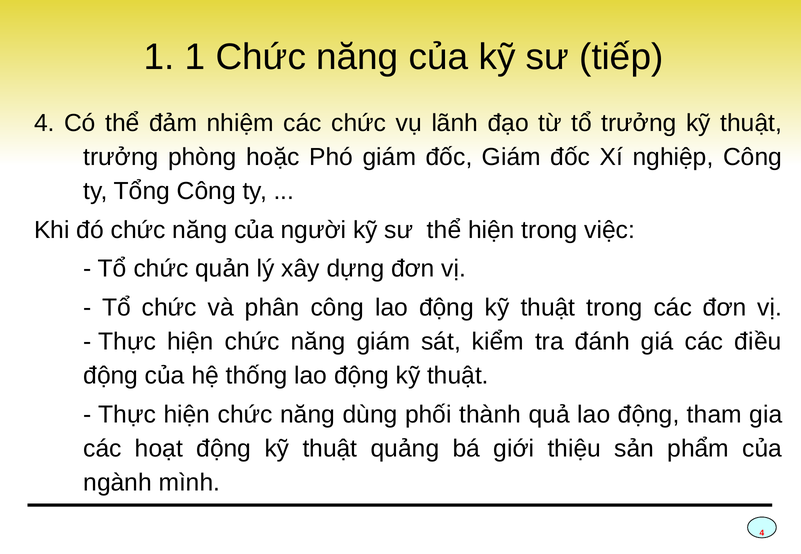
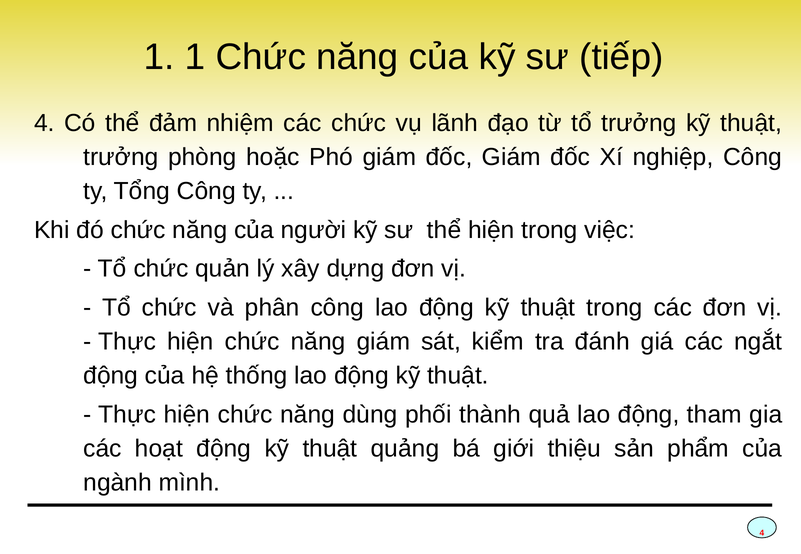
điều: điều -> ngắt
